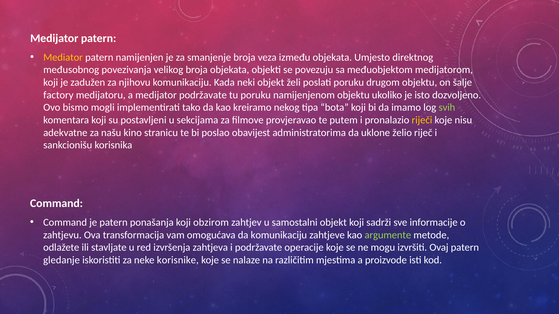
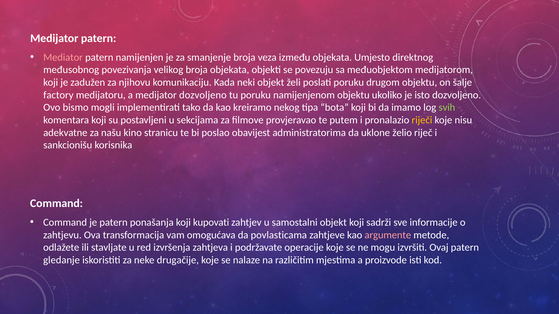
Mediator colour: yellow -> pink
medijator podržavate: podržavate -> dozvoljeno
obzirom: obzirom -> kupovati
da komunikaciju: komunikaciju -> povlasticama
argumente colour: light green -> pink
korisnike: korisnike -> drugačije
